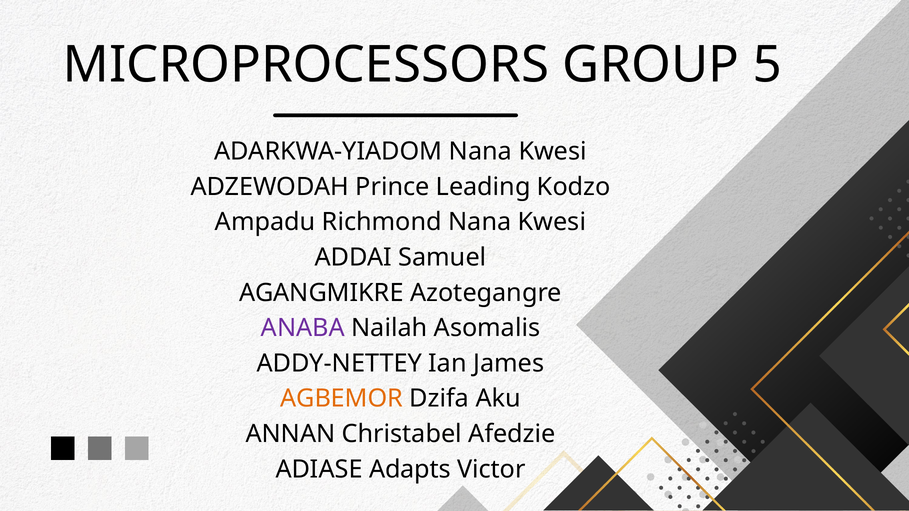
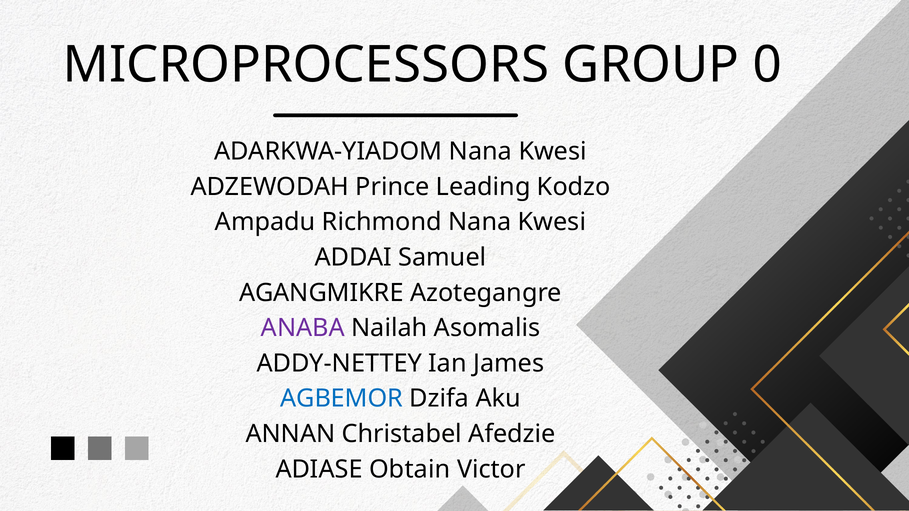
5: 5 -> 0
AGBEMOR colour: orange -> blue
Adapts: Adapts -> Obtain
